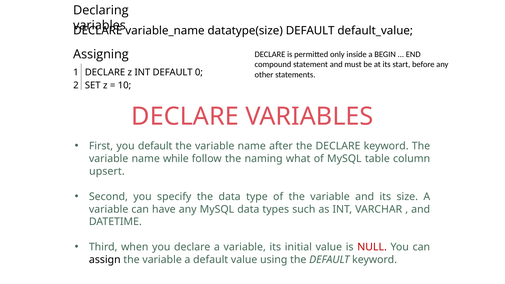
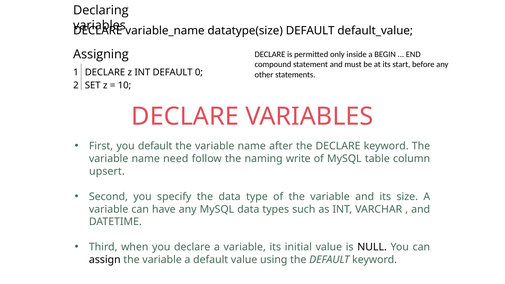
while: while -> need
what: what -> write
NULL colour: red -> black
